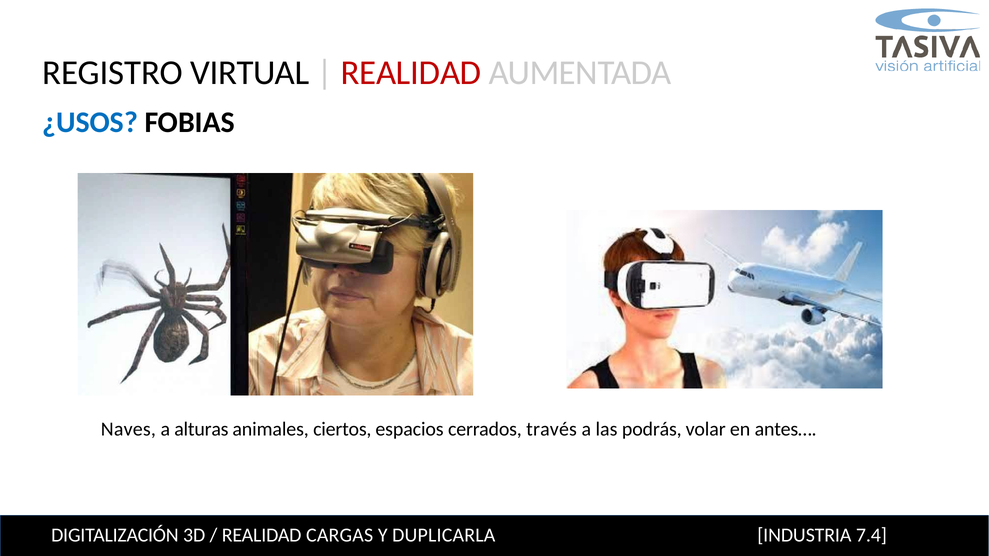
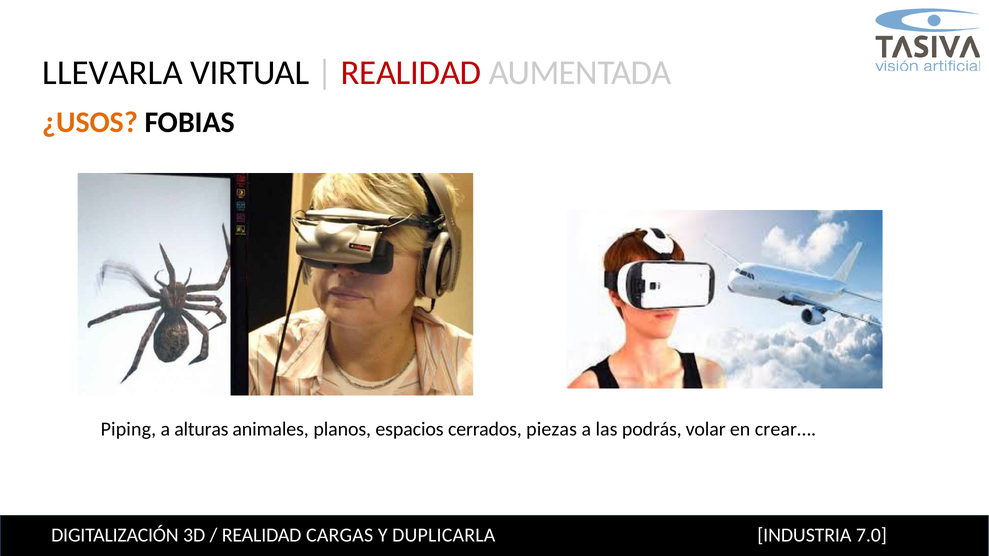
REGISTRO: REGISTRO -> LLEVARLA
¿USOS colour: blue -> orange
Naves: Naves -> Piping
ciertos: ciertos -> planos
través: través -> piezas
antes…: antes… -> crear…
7.4: 7.4 -> 7.0
